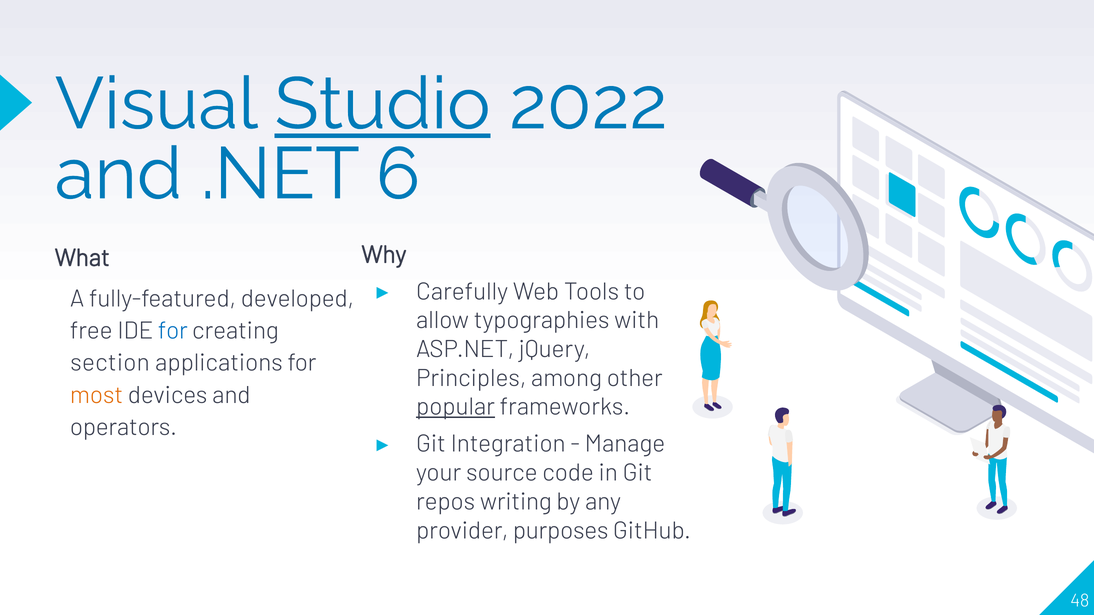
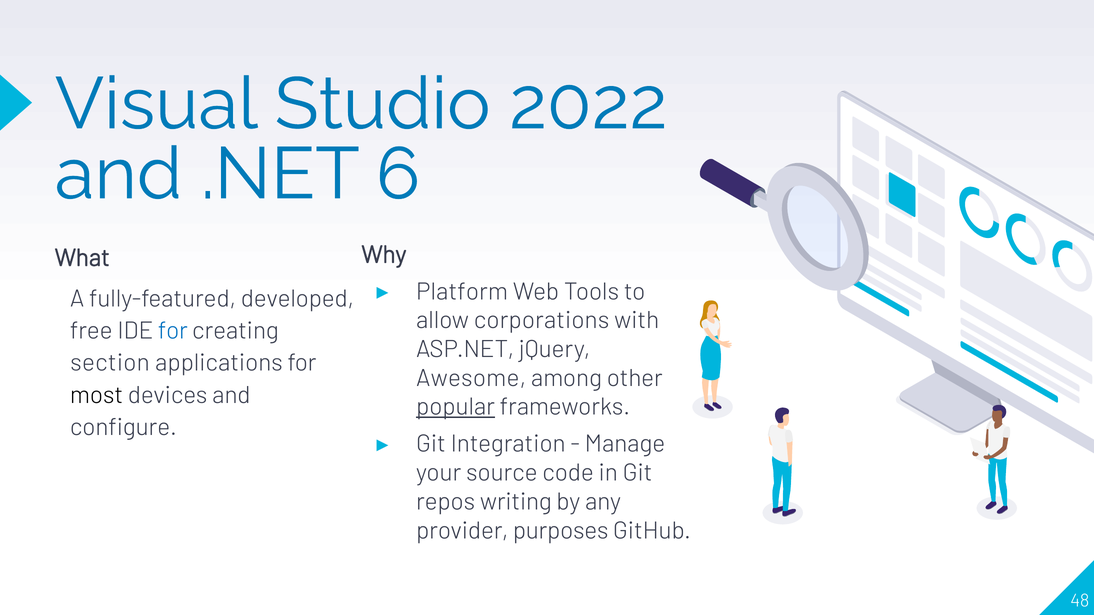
Studio underline: present -> none
Carefully: Carefully -> Platform
typographies: typographies -> corporations
Principles: Principles -> Awesome
most colour: orange -> black
operators: operators -> configure
